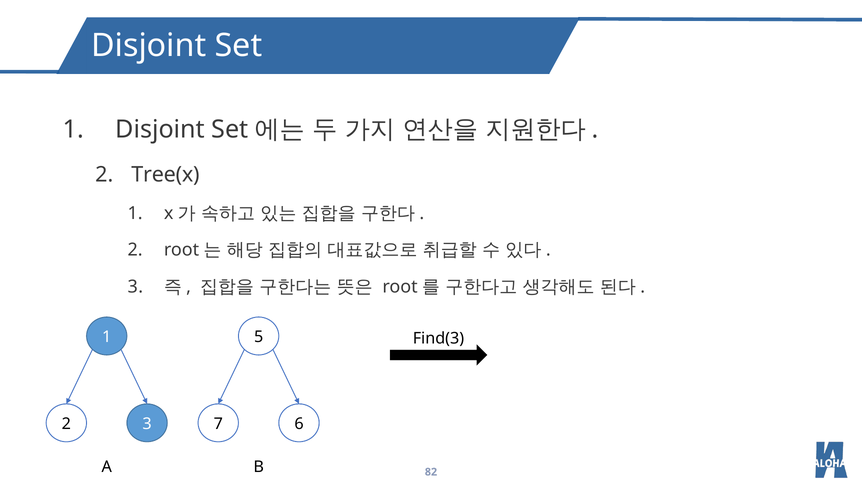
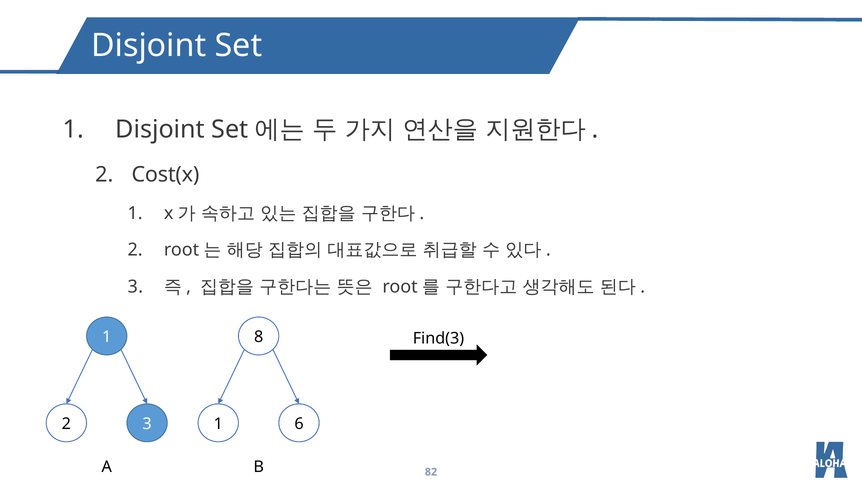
Tree(x: Tree(x -> Cost(x
5: 5 -> 8
3 7: 7 -> 1
